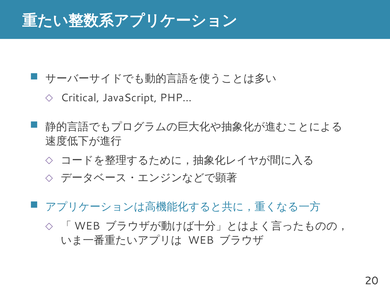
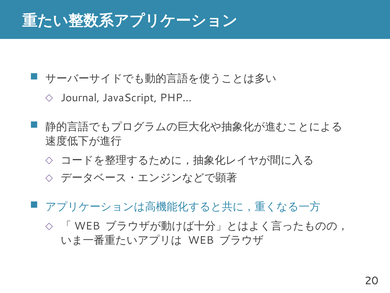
Critical: Critical -> Journal
